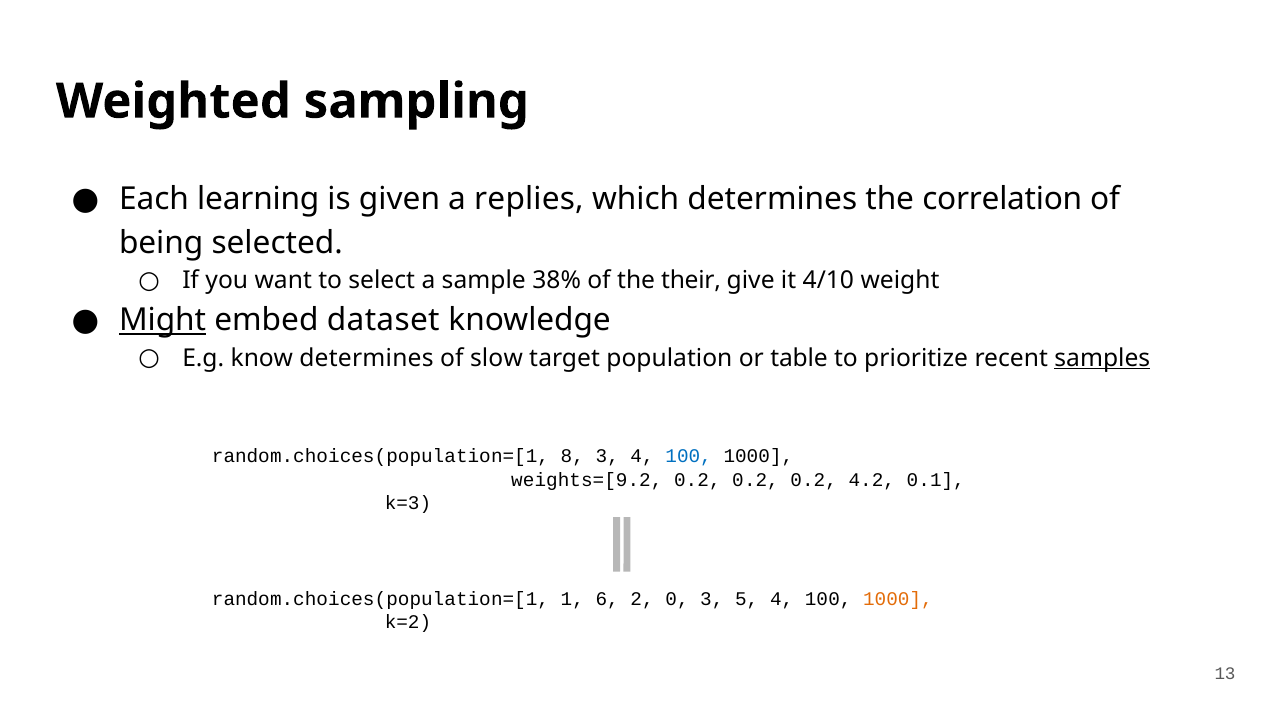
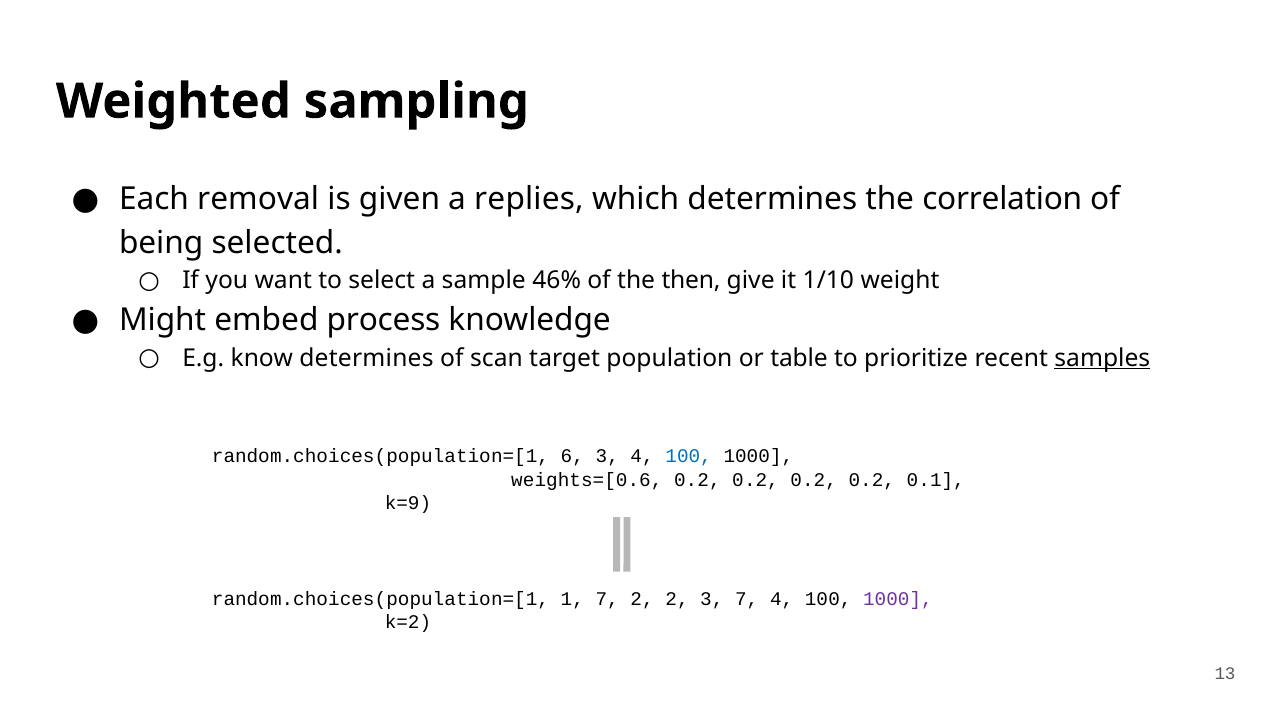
learning: learning -> removal
38%: 38% -> 46%
their: their -> then
4/10: 4/10 -> 1/10
Might underline: present -> none
dataset: dataset -> process
slow: slow -> scan
8: 8 -> 6
weights=[9.2: weights=[9.2 -> weights=[0.6
0.2 0.2 0.2 4.2: 4.2 -> 0.2
k=3: k=3 -> k=9
1 6: 6 -> 7
2 0: 0 -> 2
3 5: 5 -> 7
1000 at (898, 598) colour: orange -> purple
